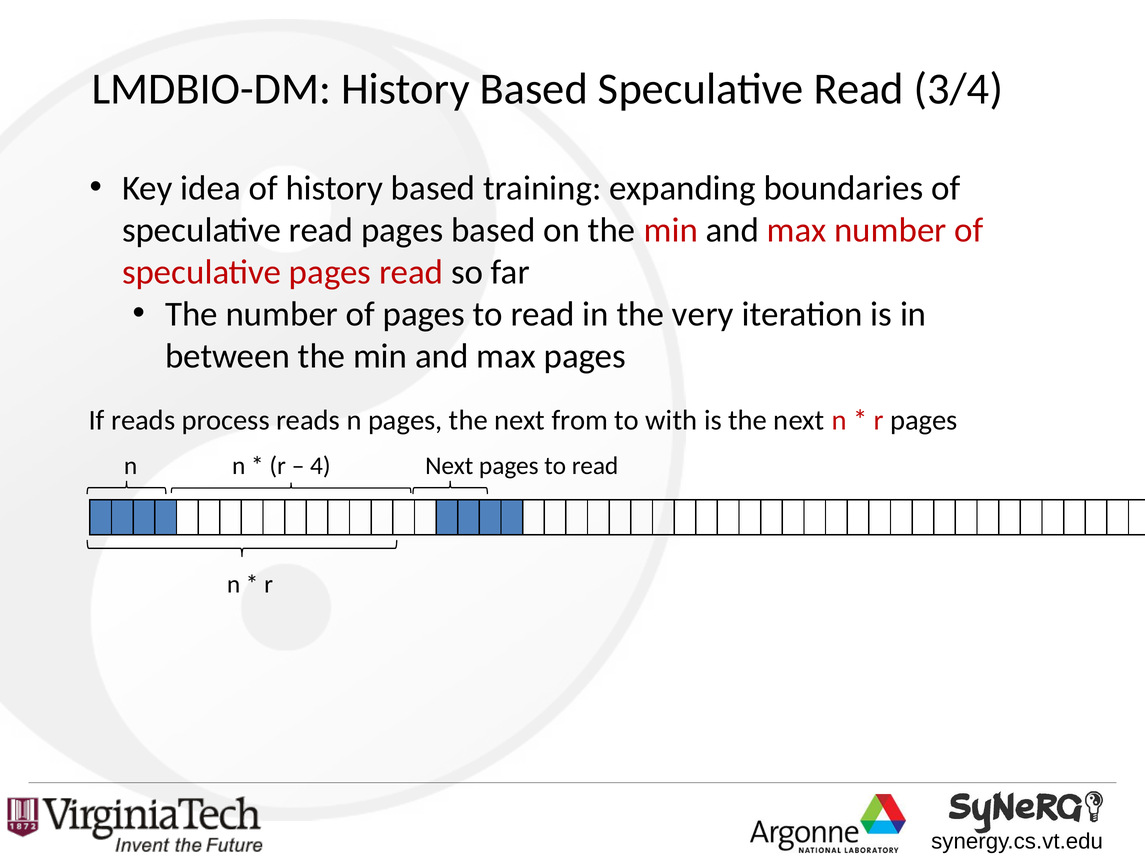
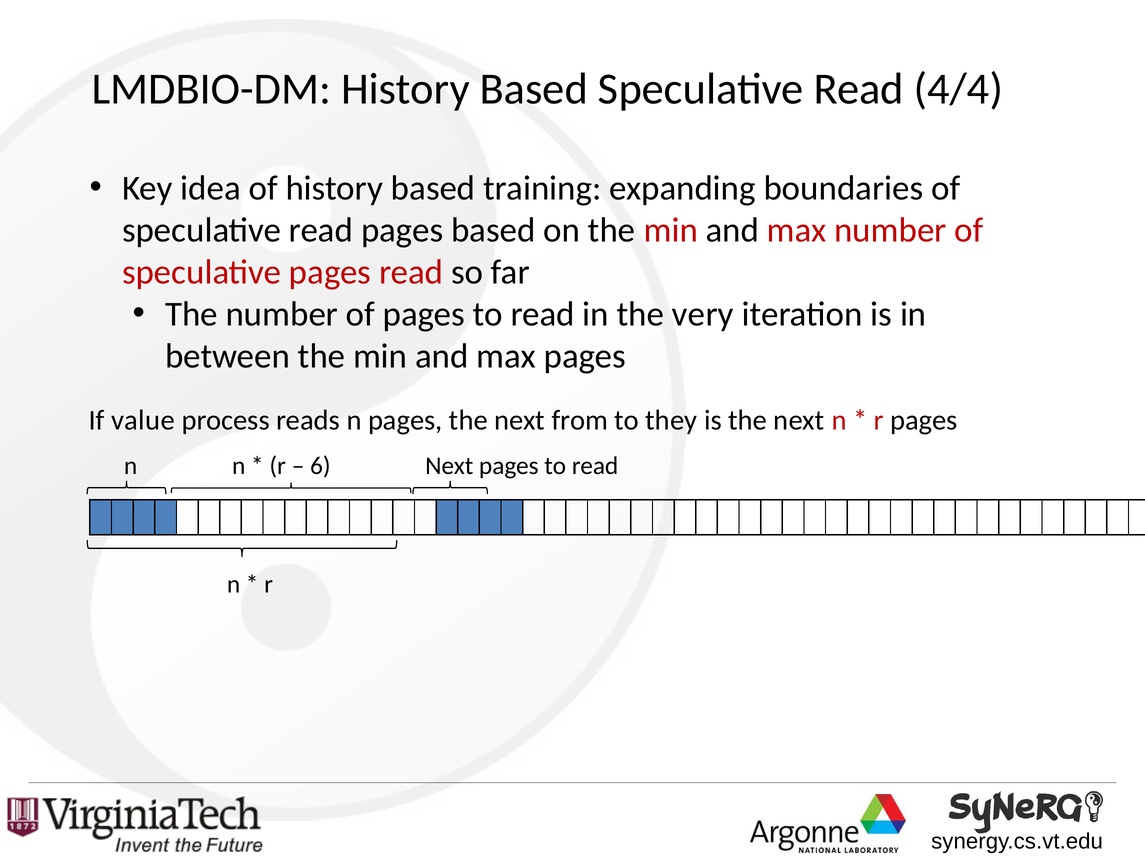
3/4: 3/4 -> 4/4
If reads: reads -> value
with: with -> they
4: 4 -> 6
